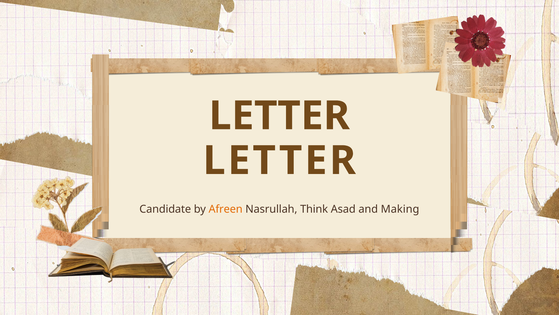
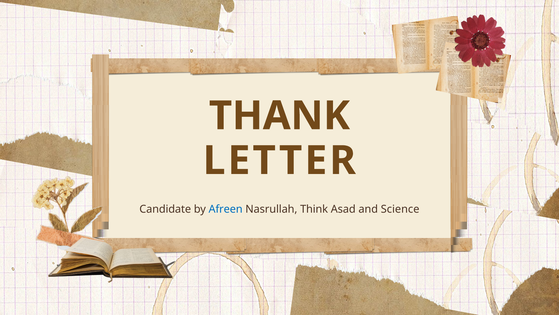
LETTER at (279, 116): LETTER -> THANK
Afreen colour: orange -> blue
Making: Making -> Science
